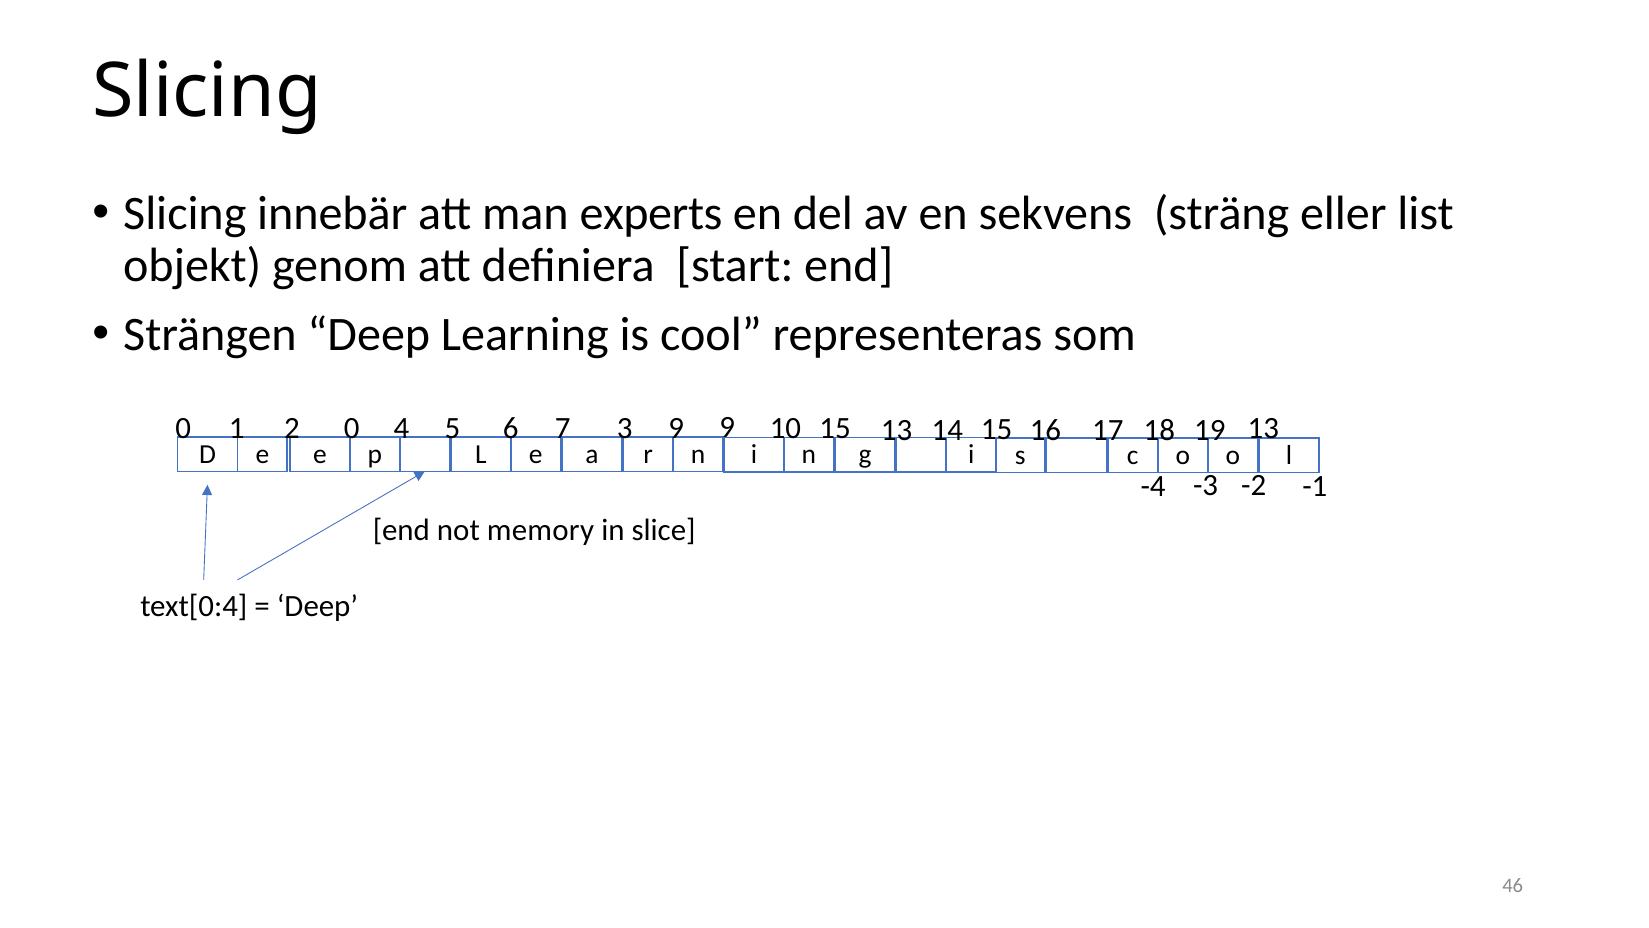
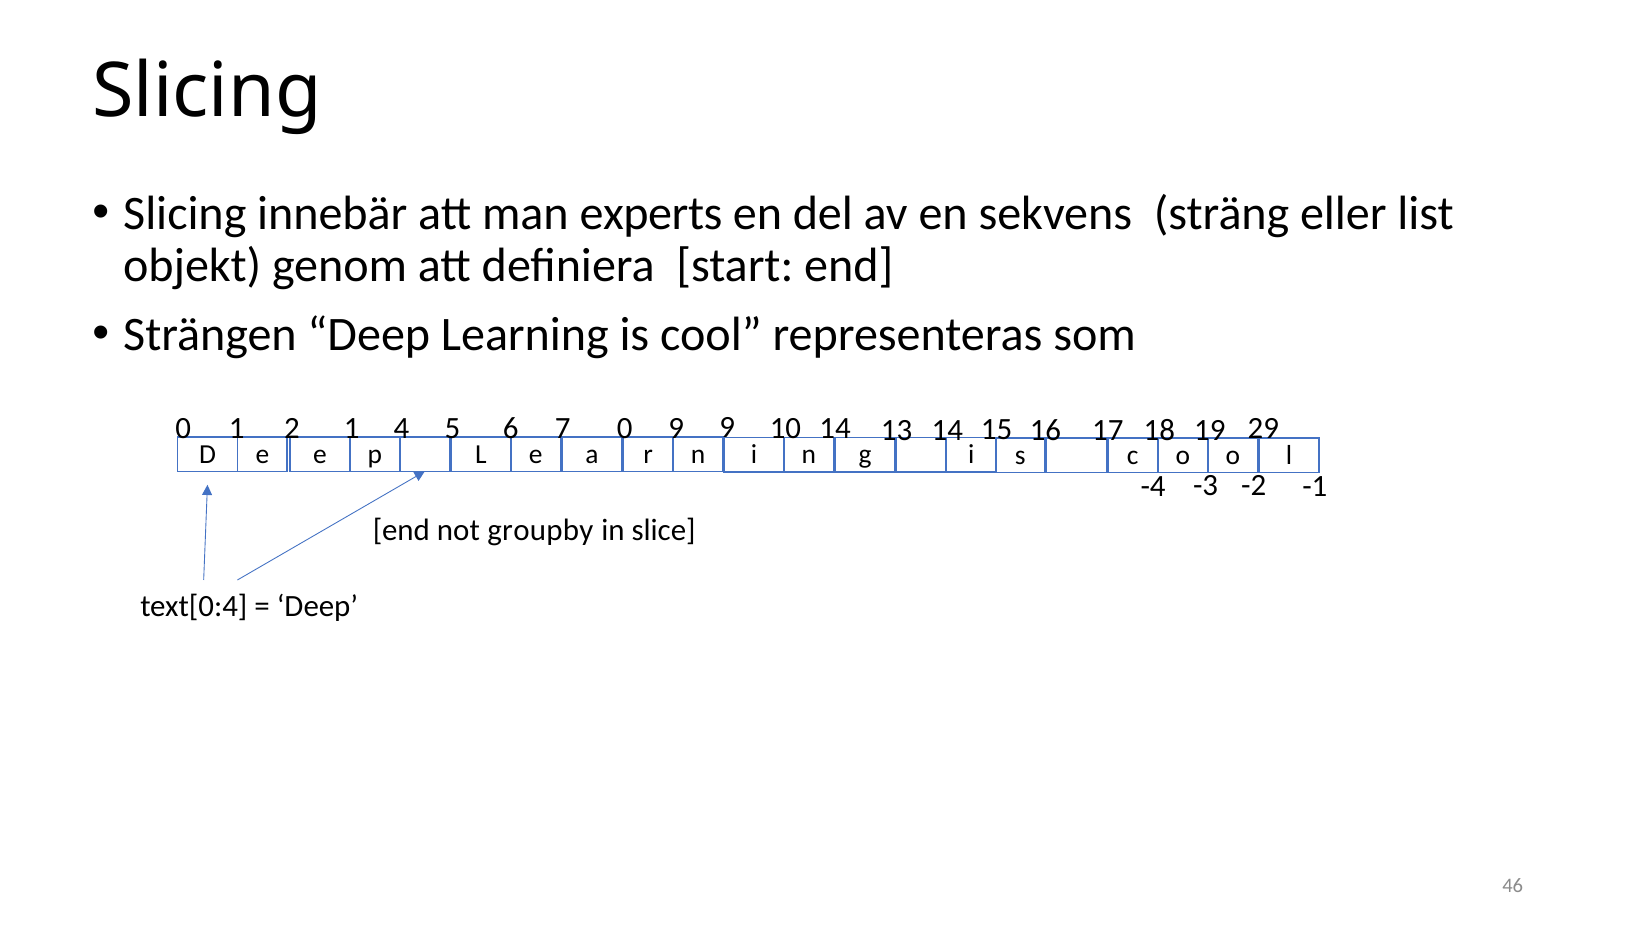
2 0: 0 -> 1
7 3: 3 -> 0
10 15: 15 -> 14
19 13: 13 -> 29
memory: memory -> groupby
